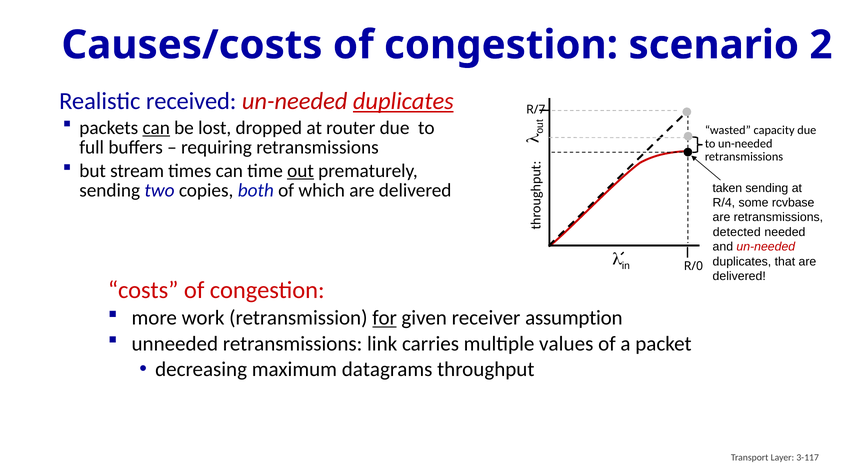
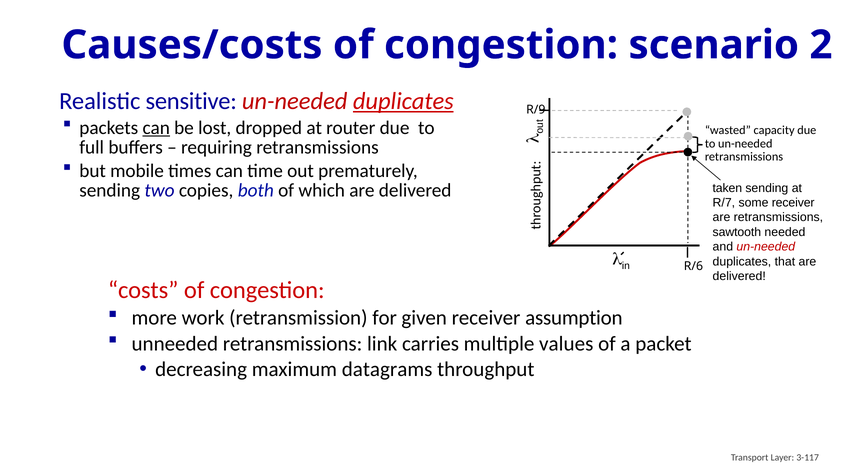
received: received -> sensitive
R/7: R/7 -> R/9
stream: stream -> mobile
out underline: present -> none
R/4: R/4 -> R/7
some rcvbase: rcvbase -> receiver
detected: detected -> sawtooth
R/0: R/0 -> R/6
for underline: present -> none
